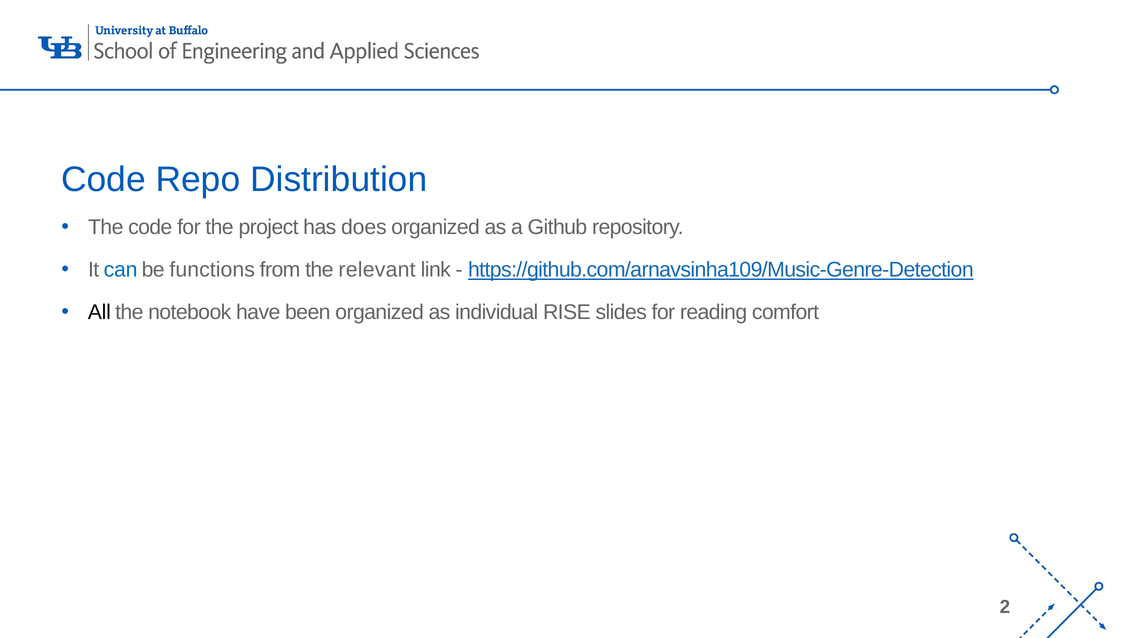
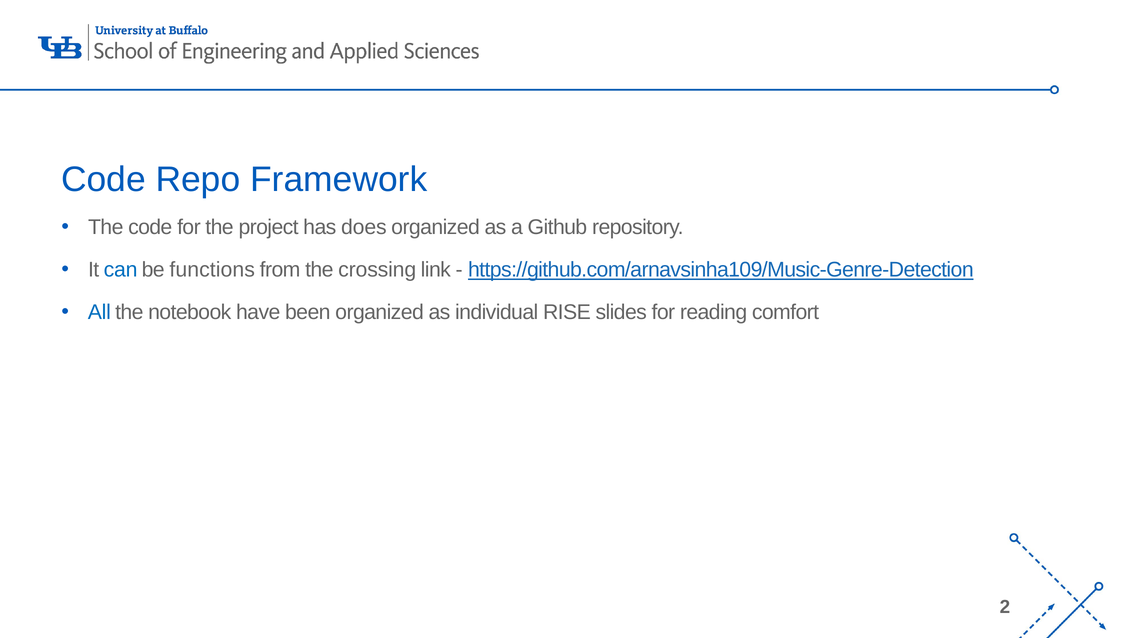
Distribution: Distribution -> Framework
relevant: relevant -> crossing
All colour: black -> blue
